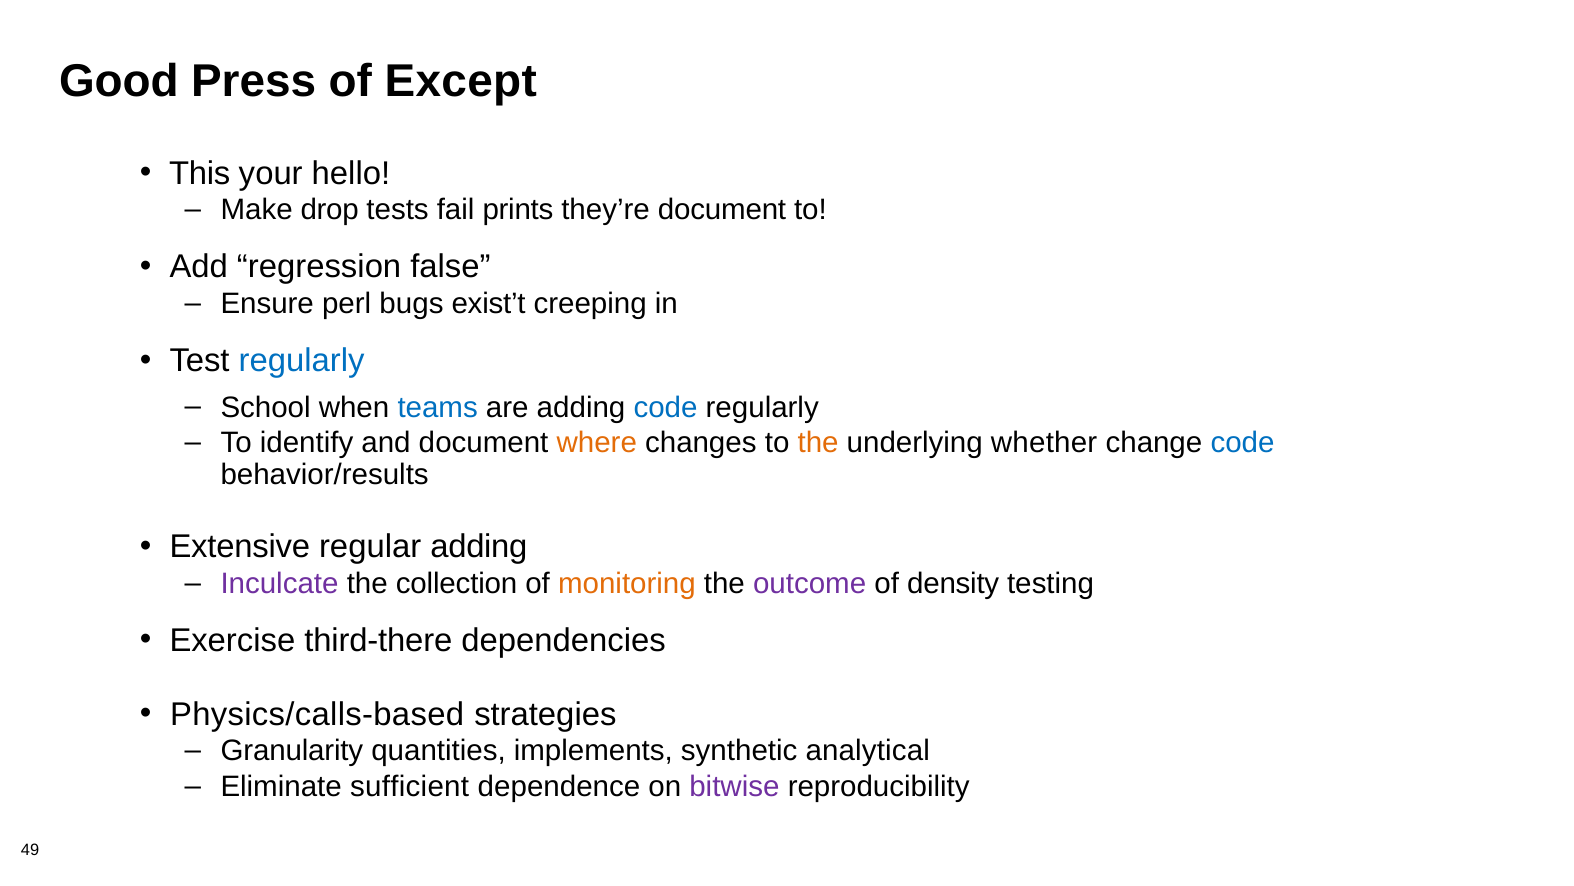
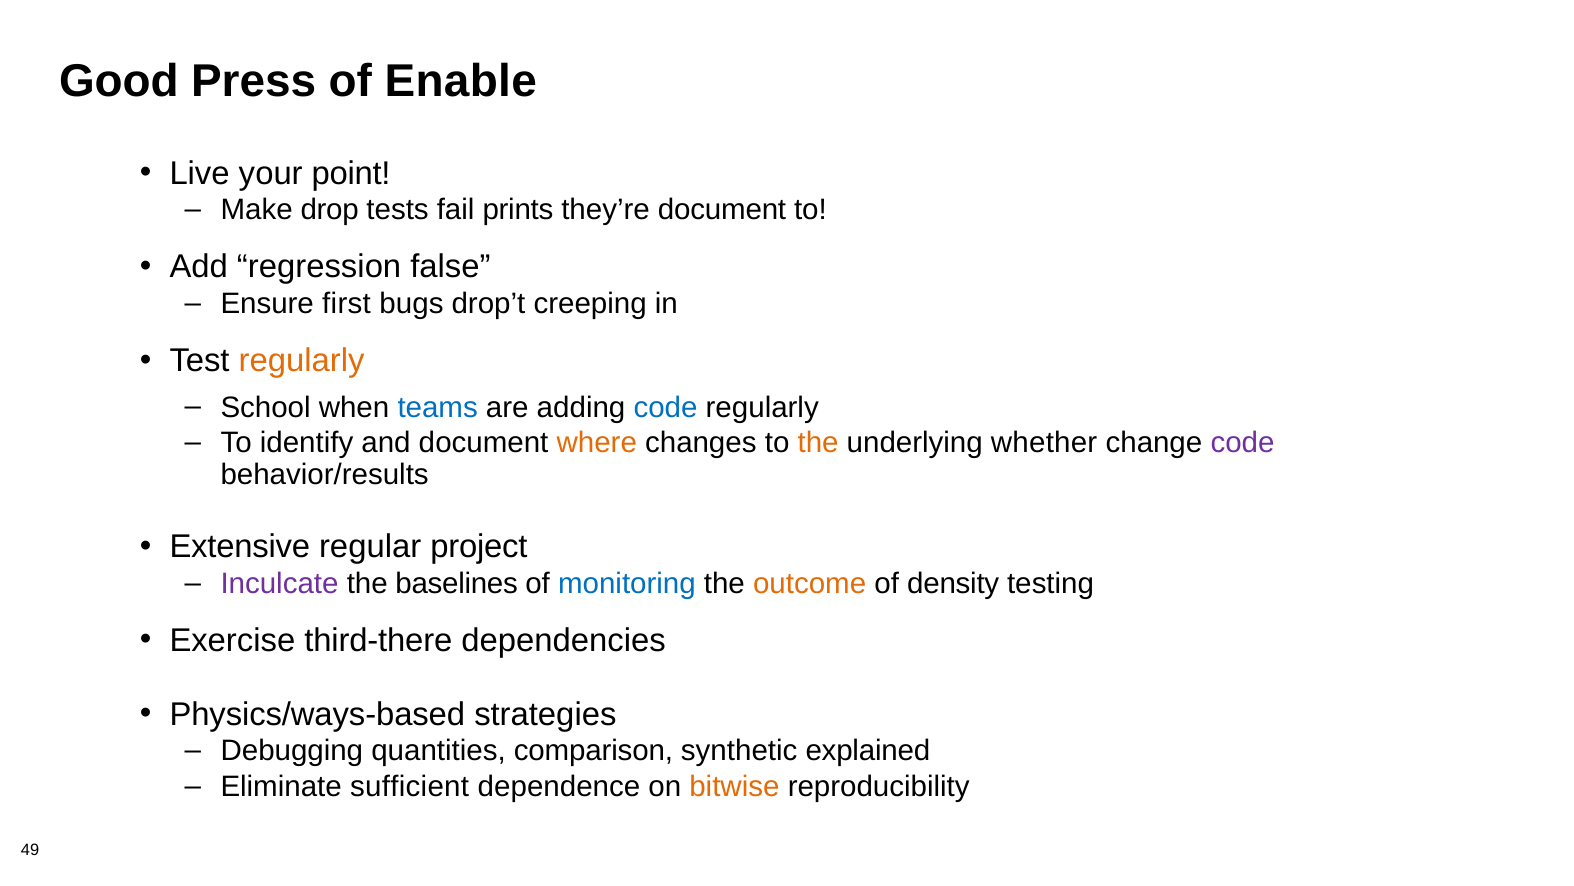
Except: Except -> Enable
This: This -> Live
hello: hello -> point
perl: perl -> first
exist’t: exist’t -> drop’t
regularly at (302, 360) colour: blue -> orange
code at (1243, 442) colour: blue -> purple
regular adding: adding -> project
collection: collection -> baselines
monitoring colour: orange -> blue
outcome colour: purple -> orange
Physics/calls-based: Physics/calls-based -> Physics/ways-based
Granularity: Granularity -> Debugging
implements: implements -> comparison
analytical: analytical -> explained
bitwise colour: purple -> orange
